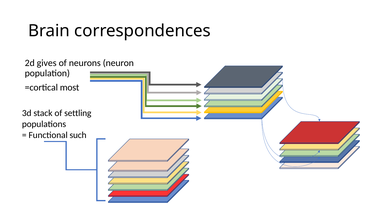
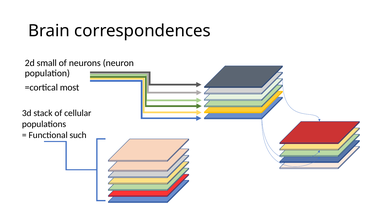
gives: gives -> small
settling: settling -> cellular
